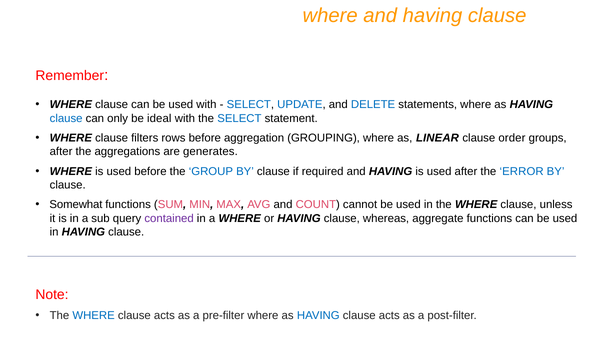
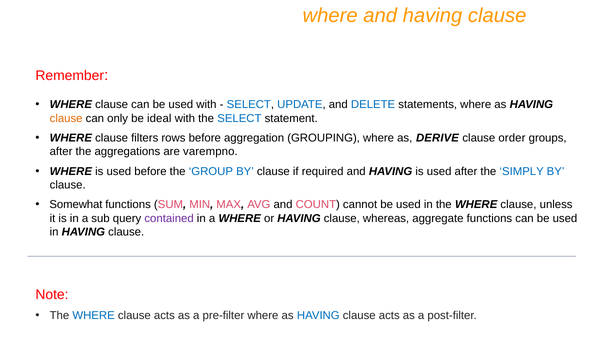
clause at (66, 119) colour: blue -> orange
LINEAR: LINEAR -> DERIVE
generates: generates -> varempno
ERROR: ERROR -> SIMPLY
